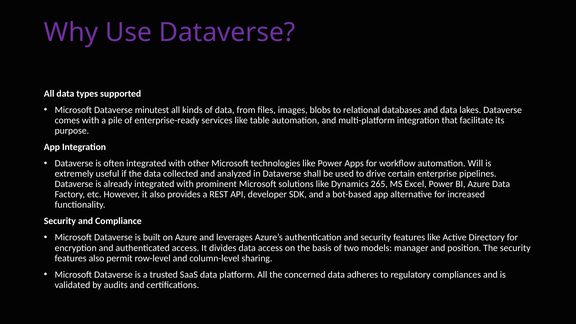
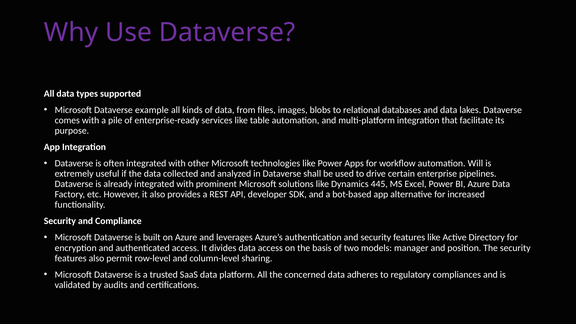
minutest: minutest -> example
265: 265 -> 445
